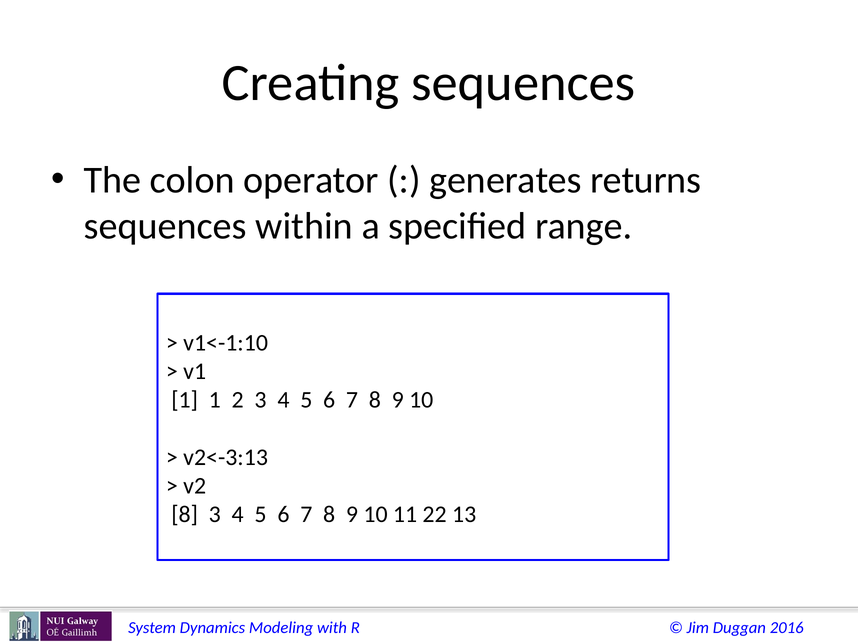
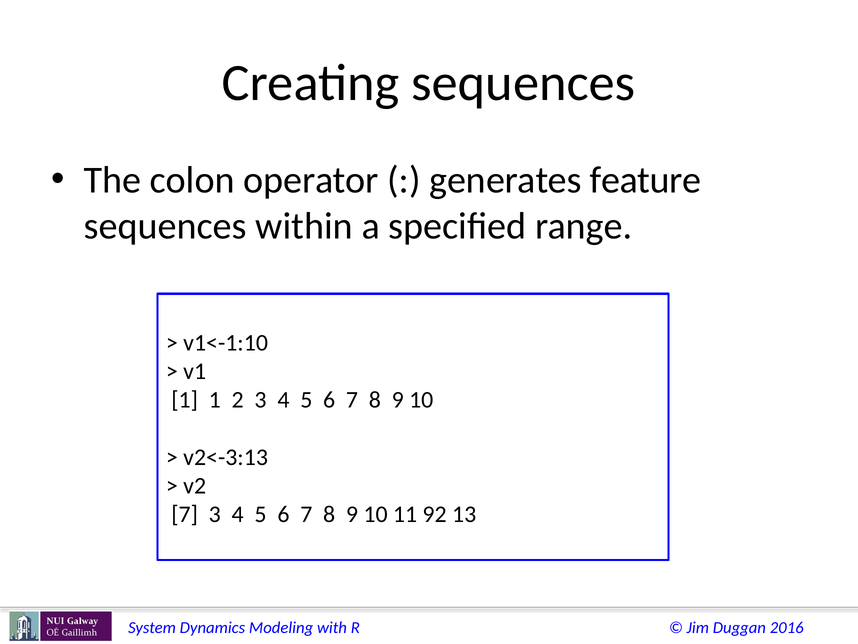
returns: returns -> feature
8 at (185, 514): 8 -> 7
22: 22 -> 92
